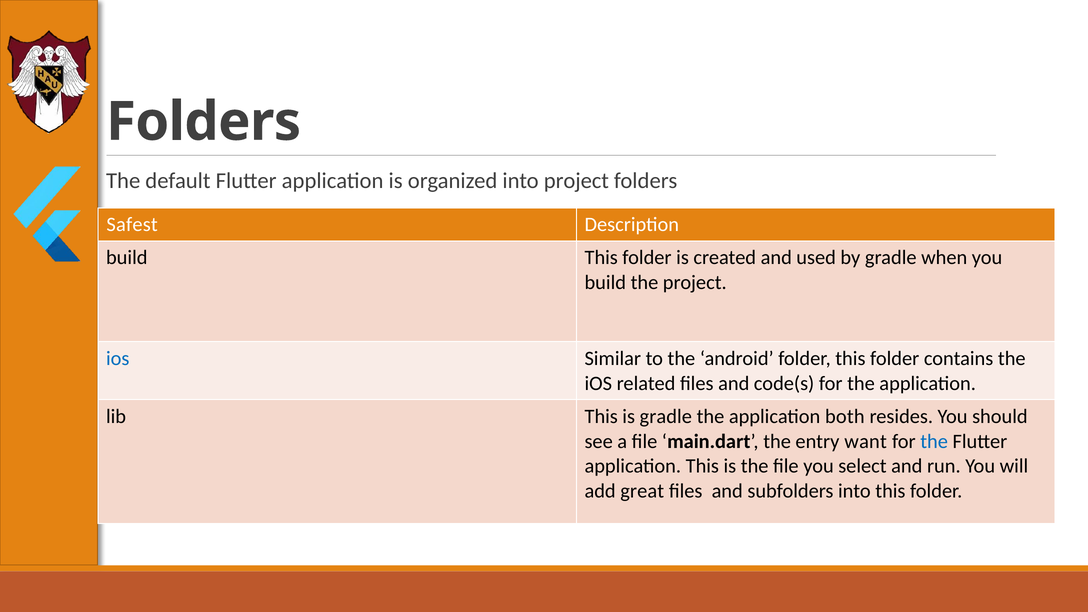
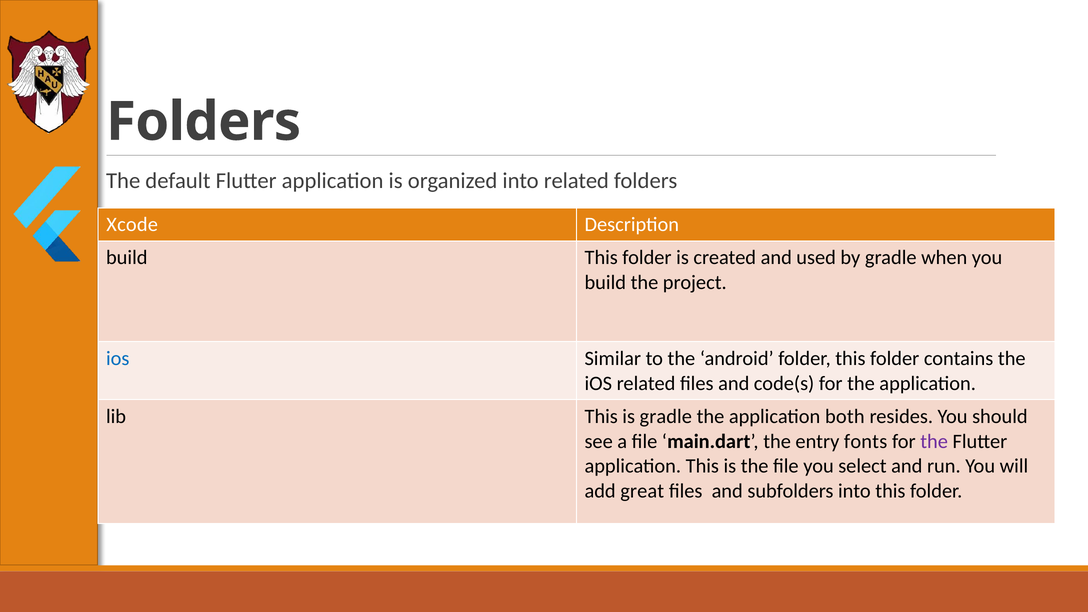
into project: project -> related
Safest: Safest -> Xcode
want: want -> fonts
the at (934, 441) colour: blue -> purple
